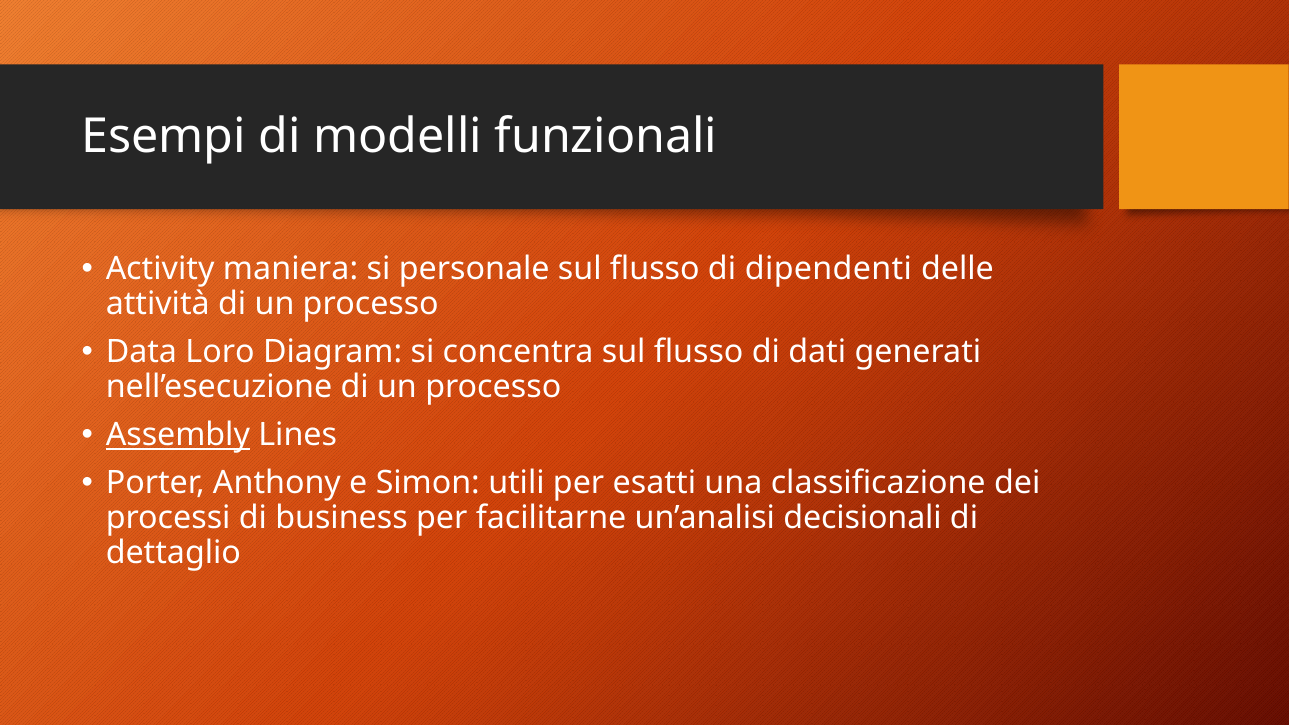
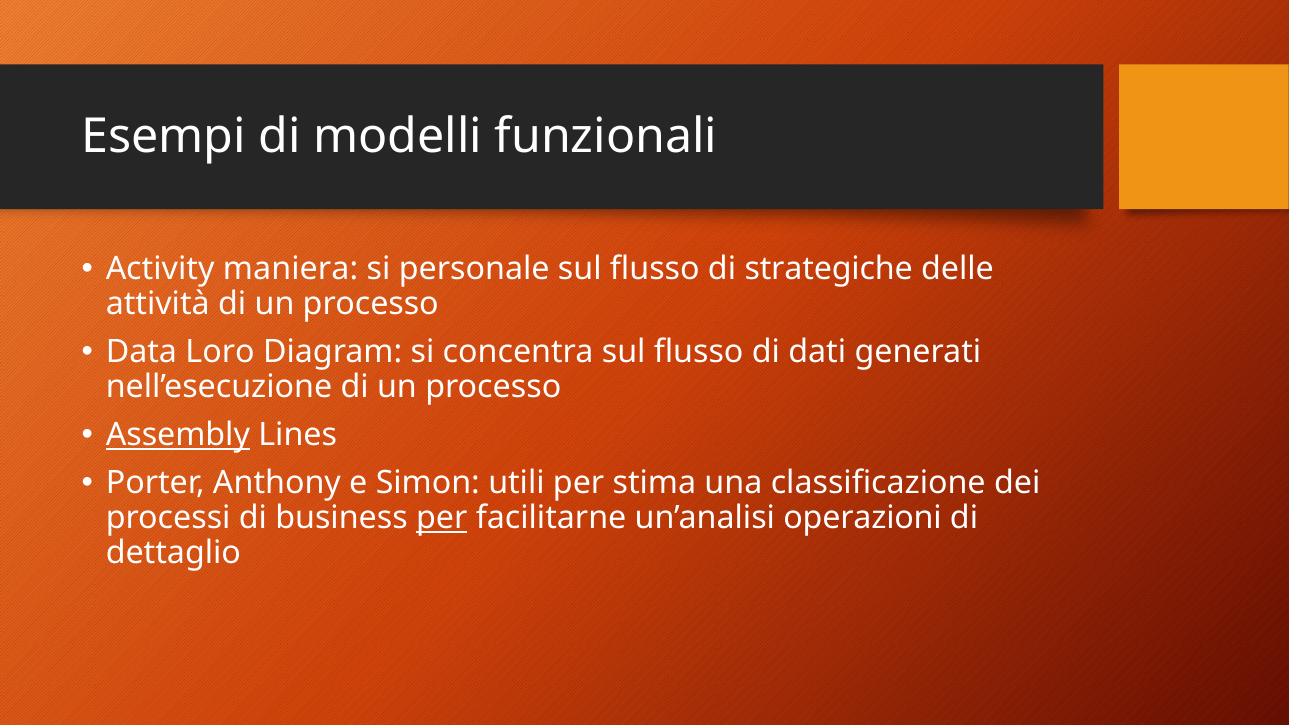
dipendenti: dipendenti -> strategiche
esatti: esatti -> stima
per at (442, 518) underline: none -> present
decisionali: decisionali -> operazioni
